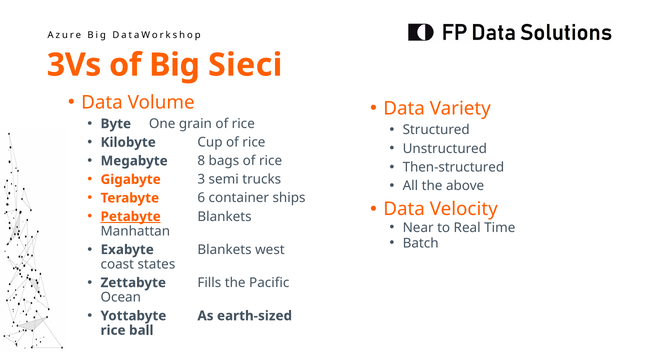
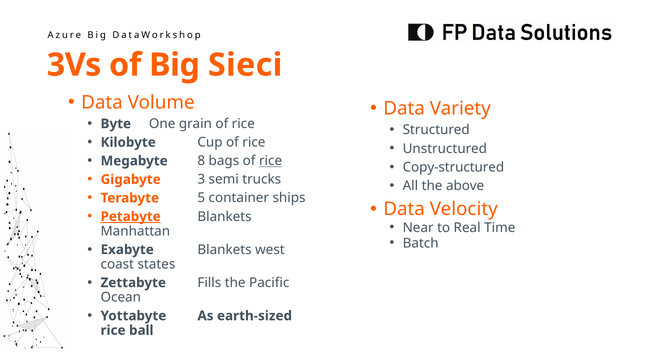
rice at (271, 161) underline: none -> present
Then-structured: Then-structured -> Copy-structured
6: 6 -> 5
